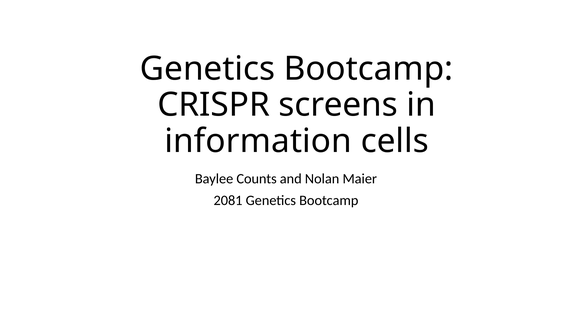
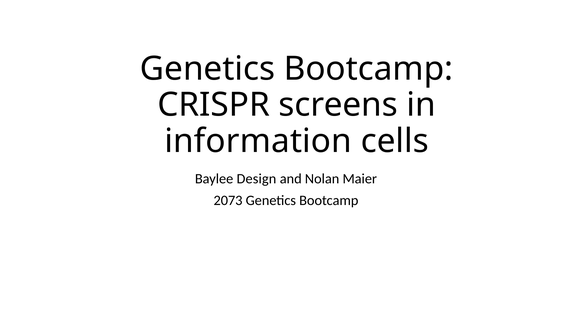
Counts: Counts -> Design
2081: 2081 -> 2073
